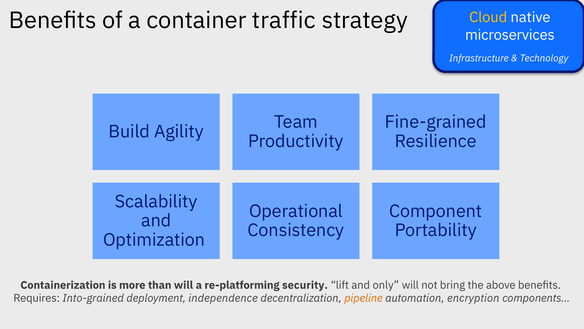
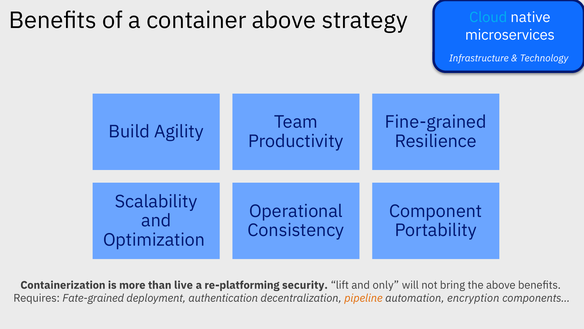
container traffic: traffic -> above
Cloud colour: yellow -> light blue
than will: will -> live
Into-grained: Into-grained -> Fate-grained
independence: independence -> authentication
